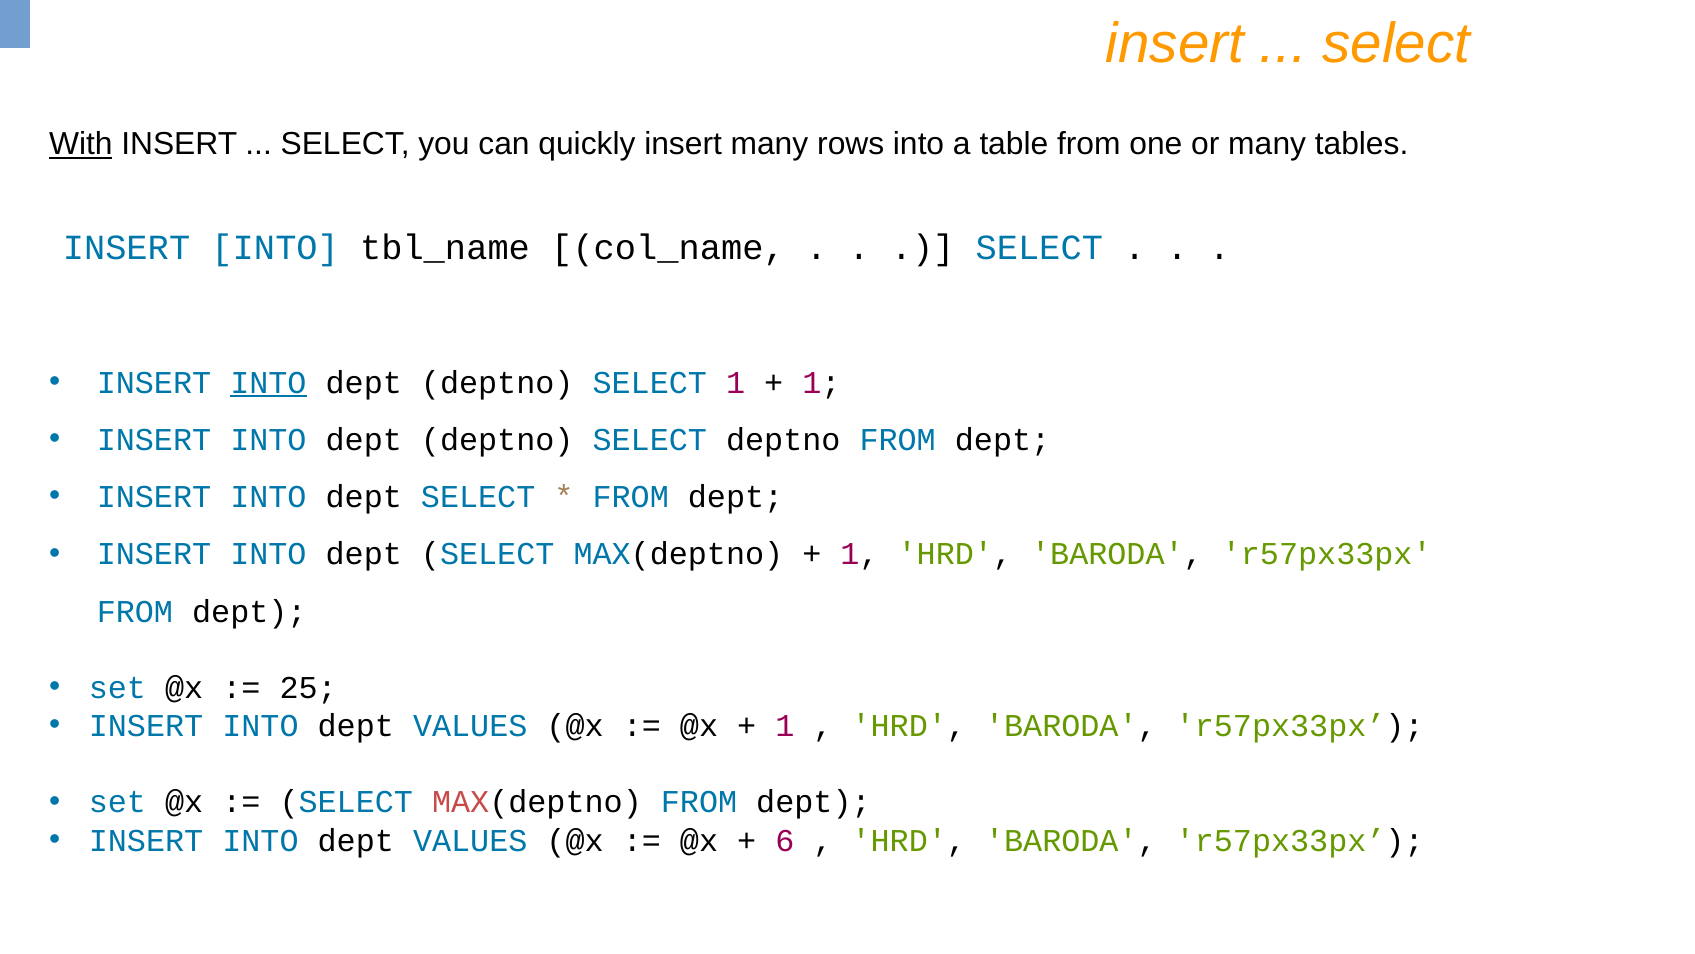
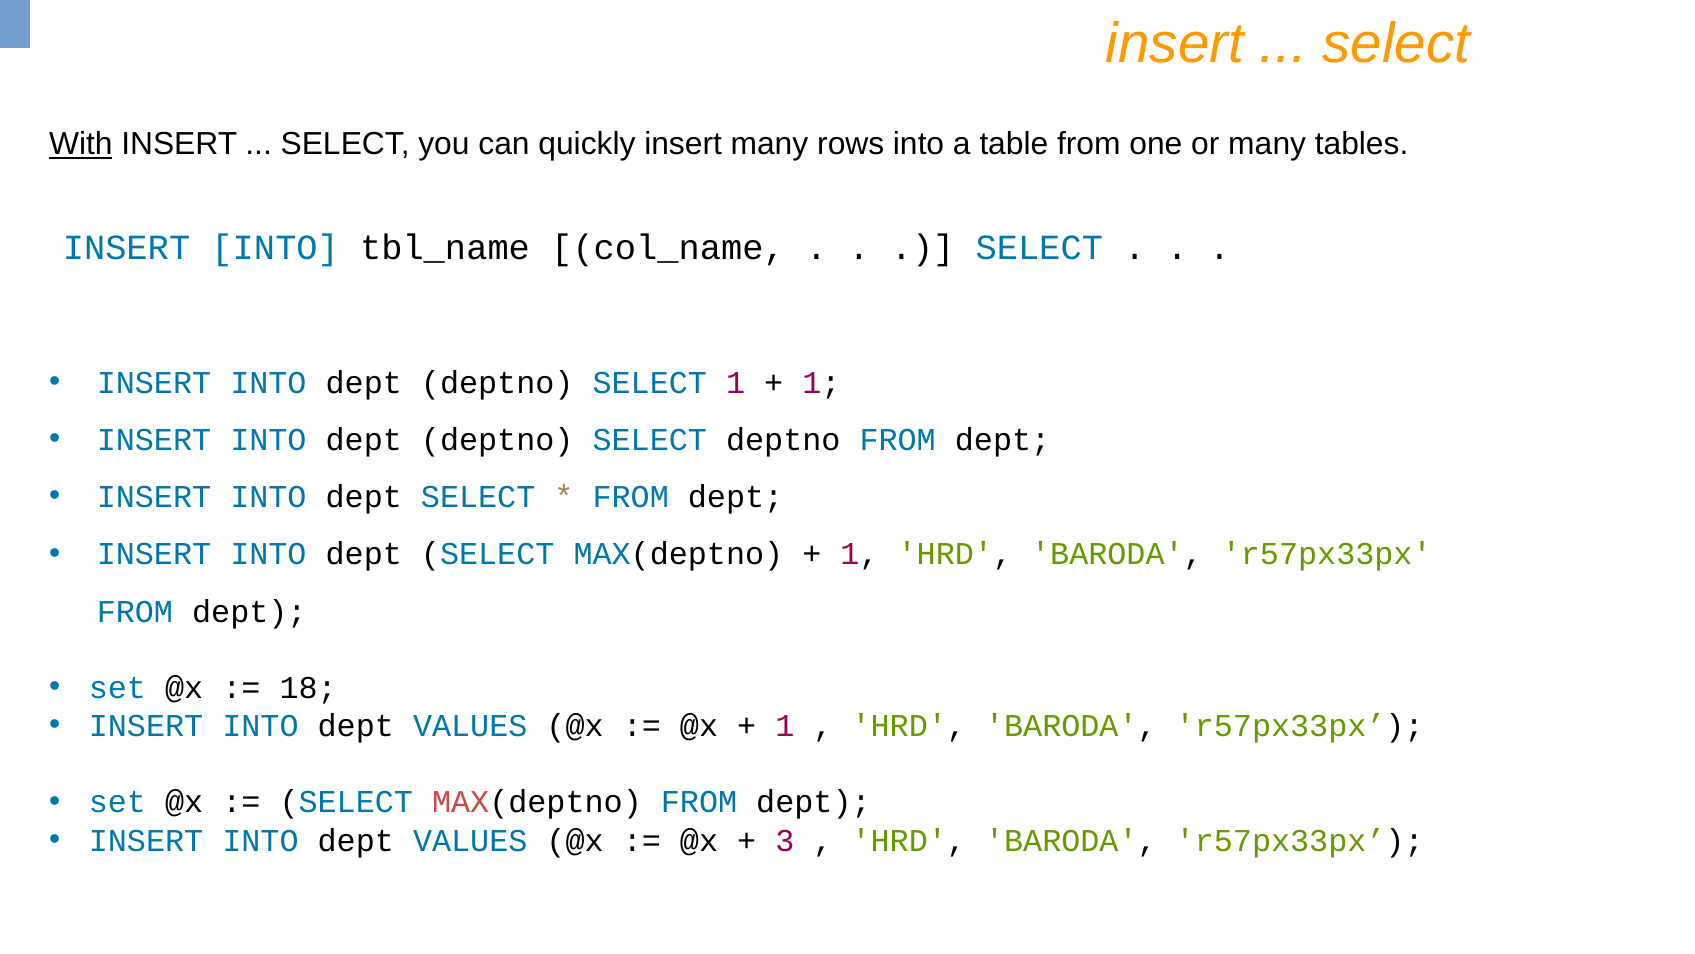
INTO at (268, 382) underline: present -> none
25: 25 -> 18
6: 6 -> 3
